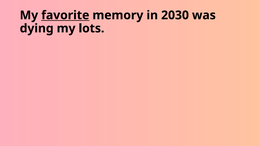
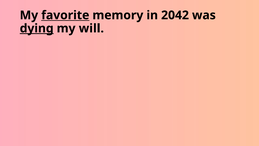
2030: 2030 -> 2042
dying underline: none -> present
lots: lots -> will
